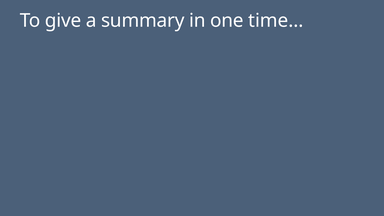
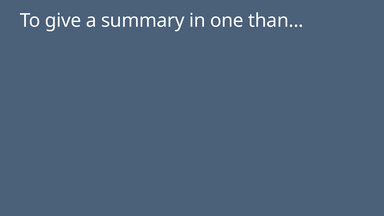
time: time -> than
